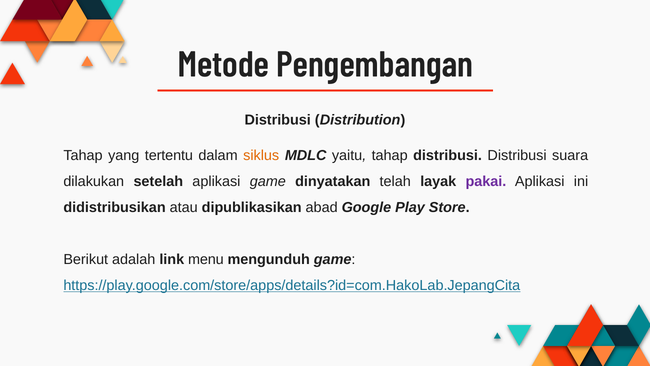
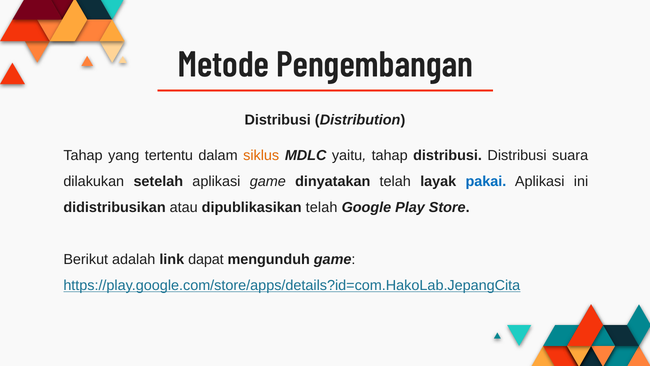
pakai colour: purple -> blue
dipublikasikan abad: abad -> telah
menu: menu -> dapat
